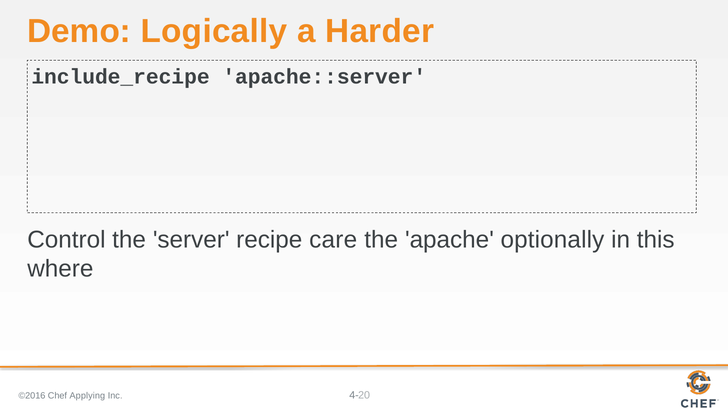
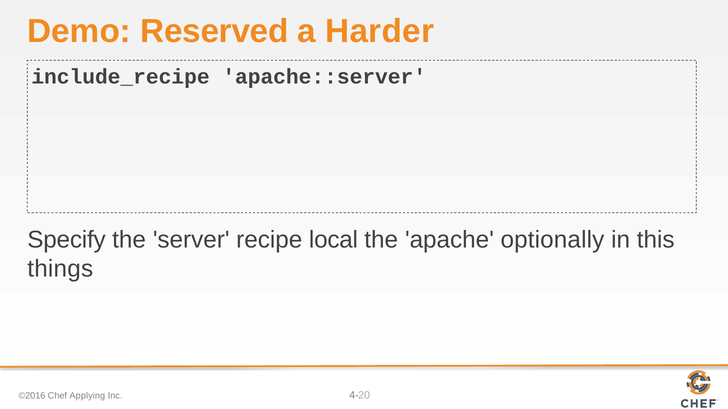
Logically: Logically -> Reserved
Control: Control -> Specify
care: care -> local
where: where -> things
